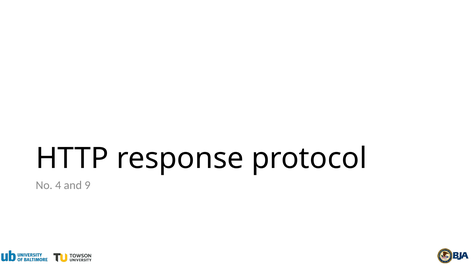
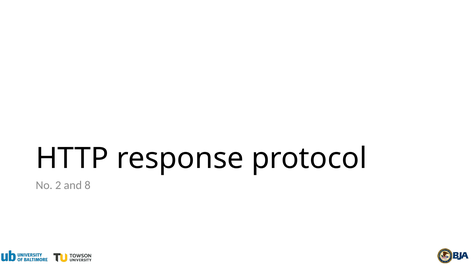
4: 4 -> 2
9: 9 -> 8
